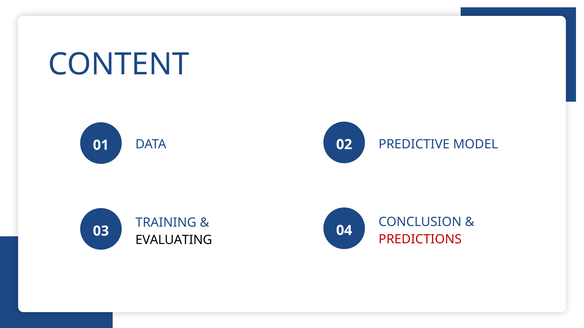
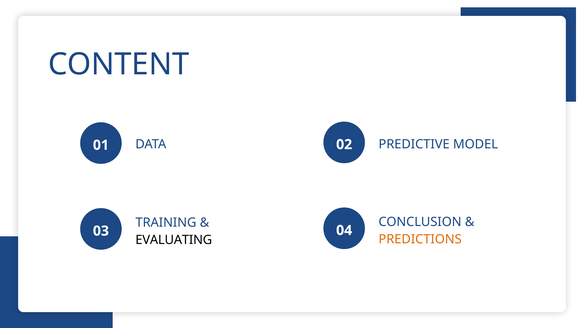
PREDICTIONS colour: red -> orange
